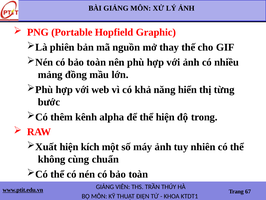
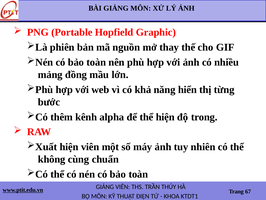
hiện kích: kích -> viên
